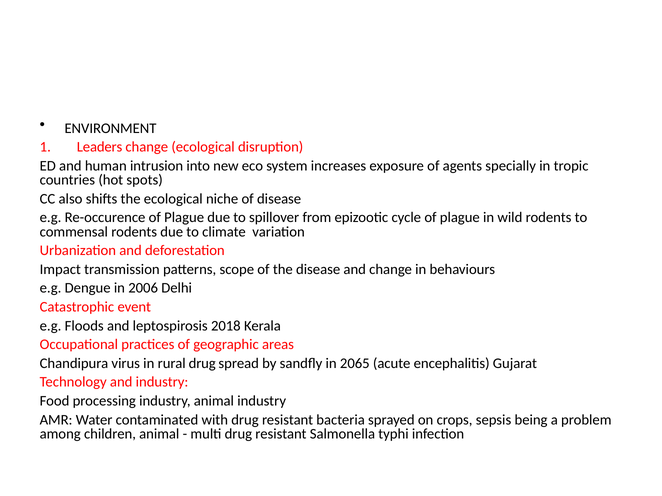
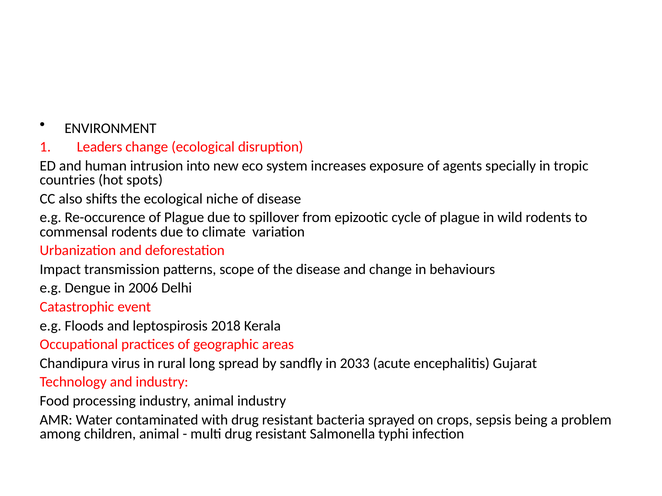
rural drug: drug -> long
2065: 2065 -> 2033
